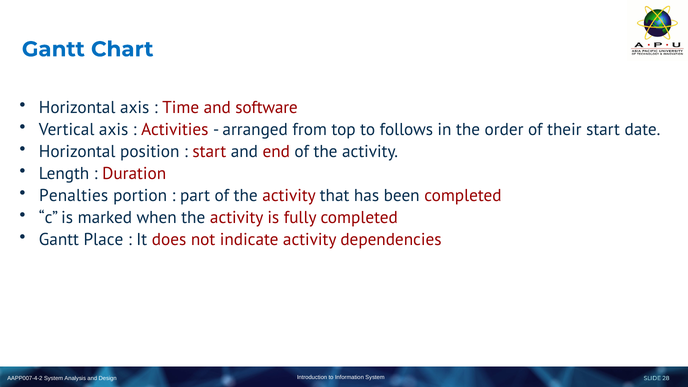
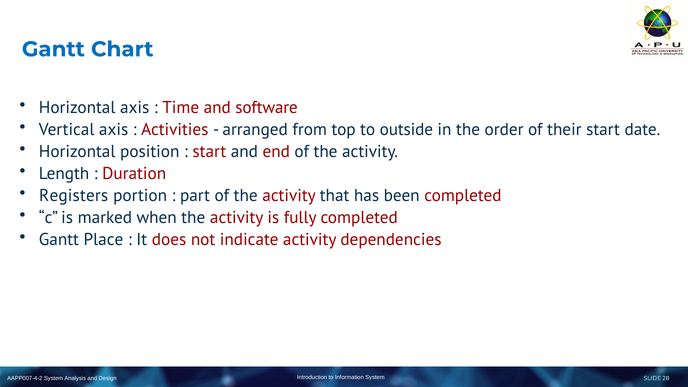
follows: follows -> outside
Penalties: Penalties -> Registers
